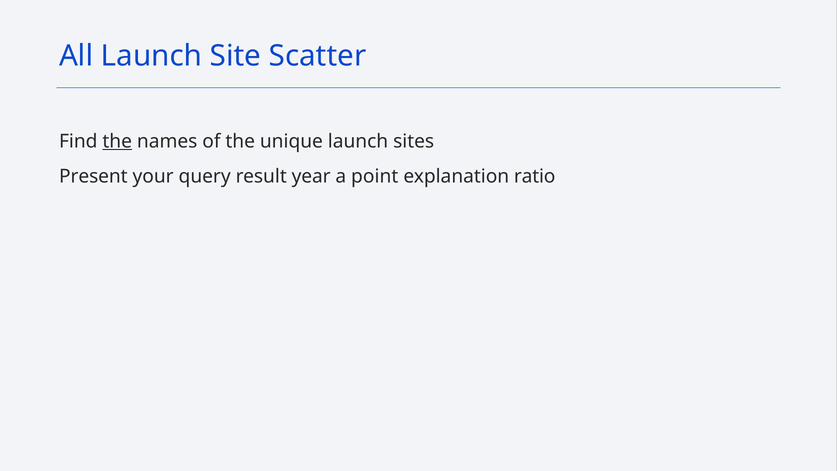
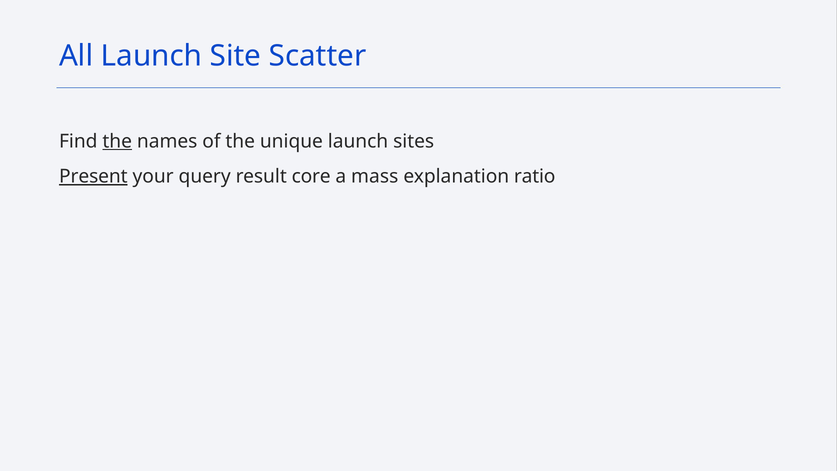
Present underline: none -> present
year: year -> core
point: point -> mass
